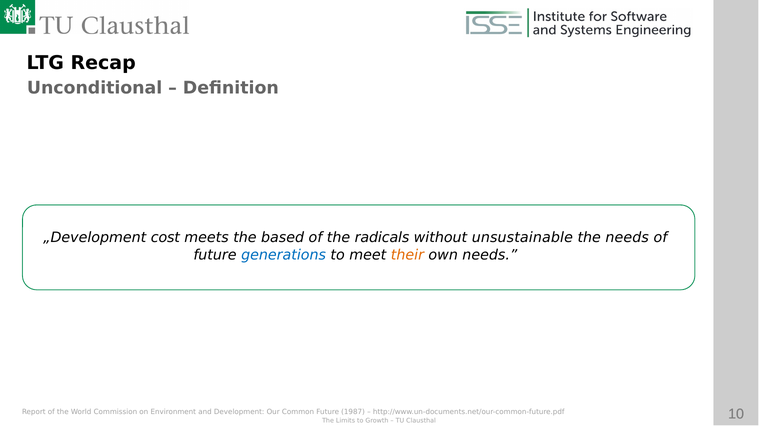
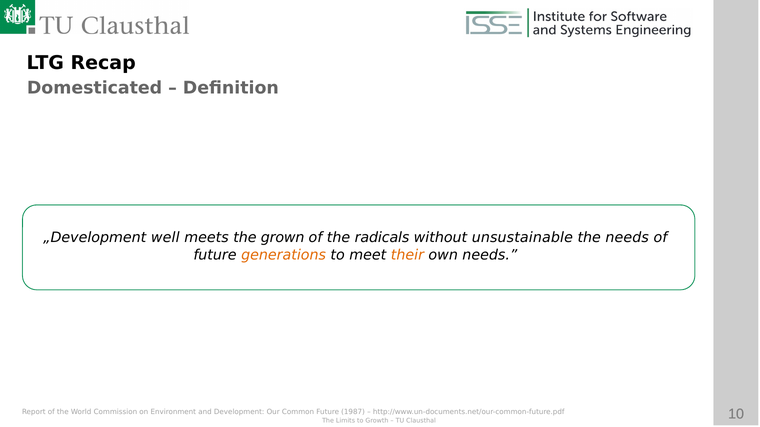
Unconditional: Unconditional -> Domesticated
cost: cost -> well
based: based -> grown
generations colour: blue -> orange
